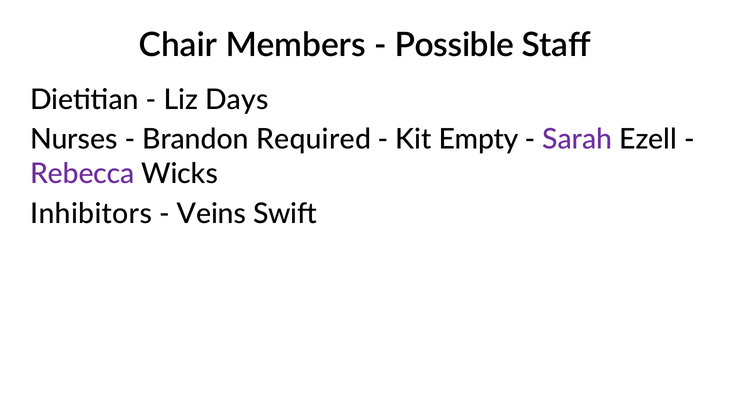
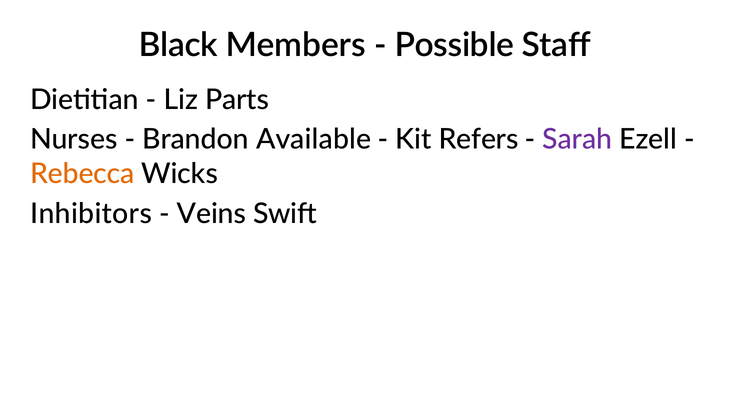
Chair: Chair -> Black
Days: Days -> Parts
Required: Required -> Available
Empty: Empty -> Refers
Rebecca colour: purple -> orange
